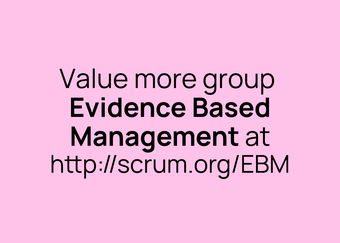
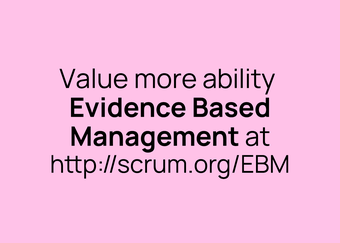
group: group -> ability
